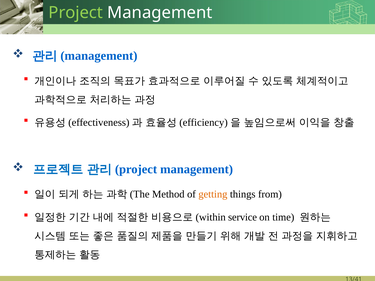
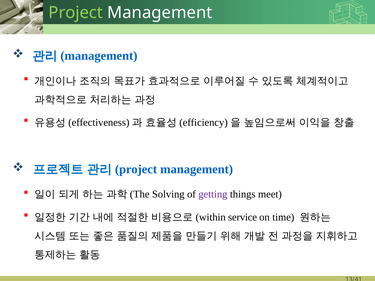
Method: Method -> Solving
getting colour: orange -> purple
from: from -> meet
